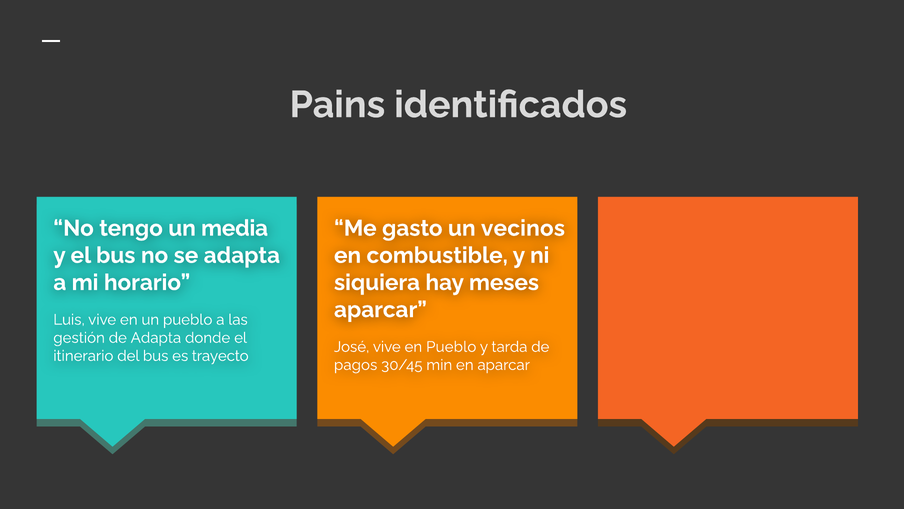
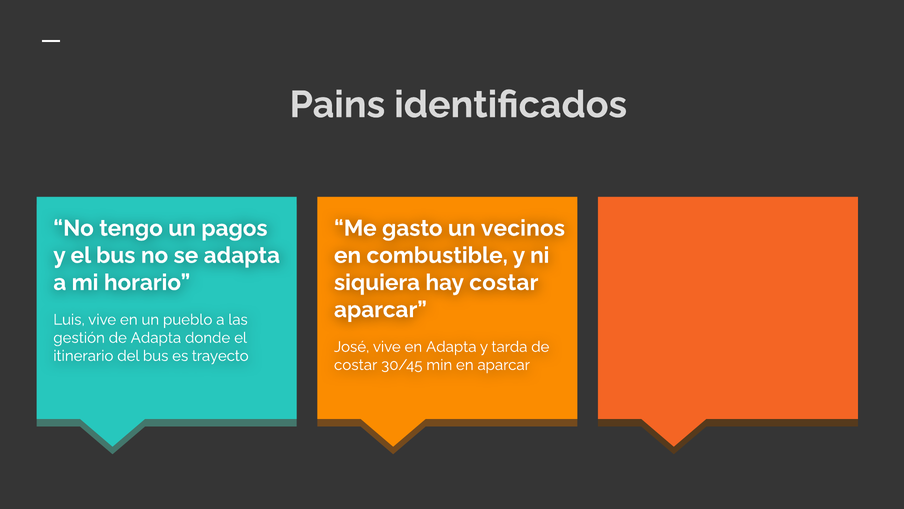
media: media -> pagos
hay meses: meses -> costar
en Pueblo: Pueblo -> Adapta
pagos at (356, 365): pagos -> costar
